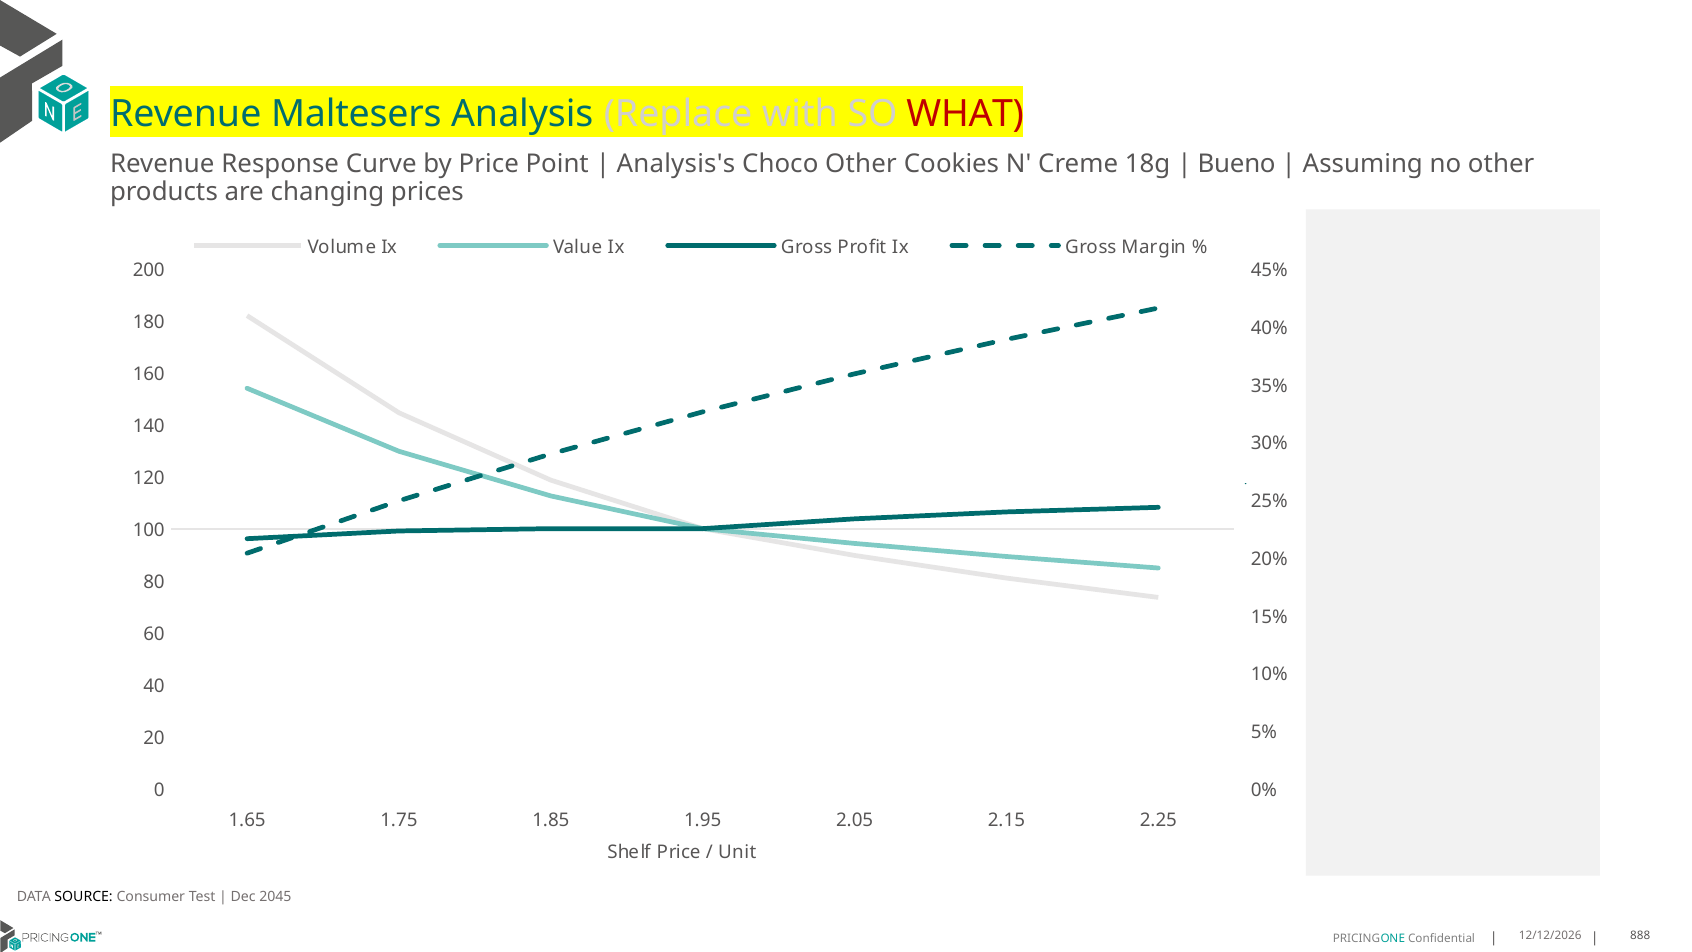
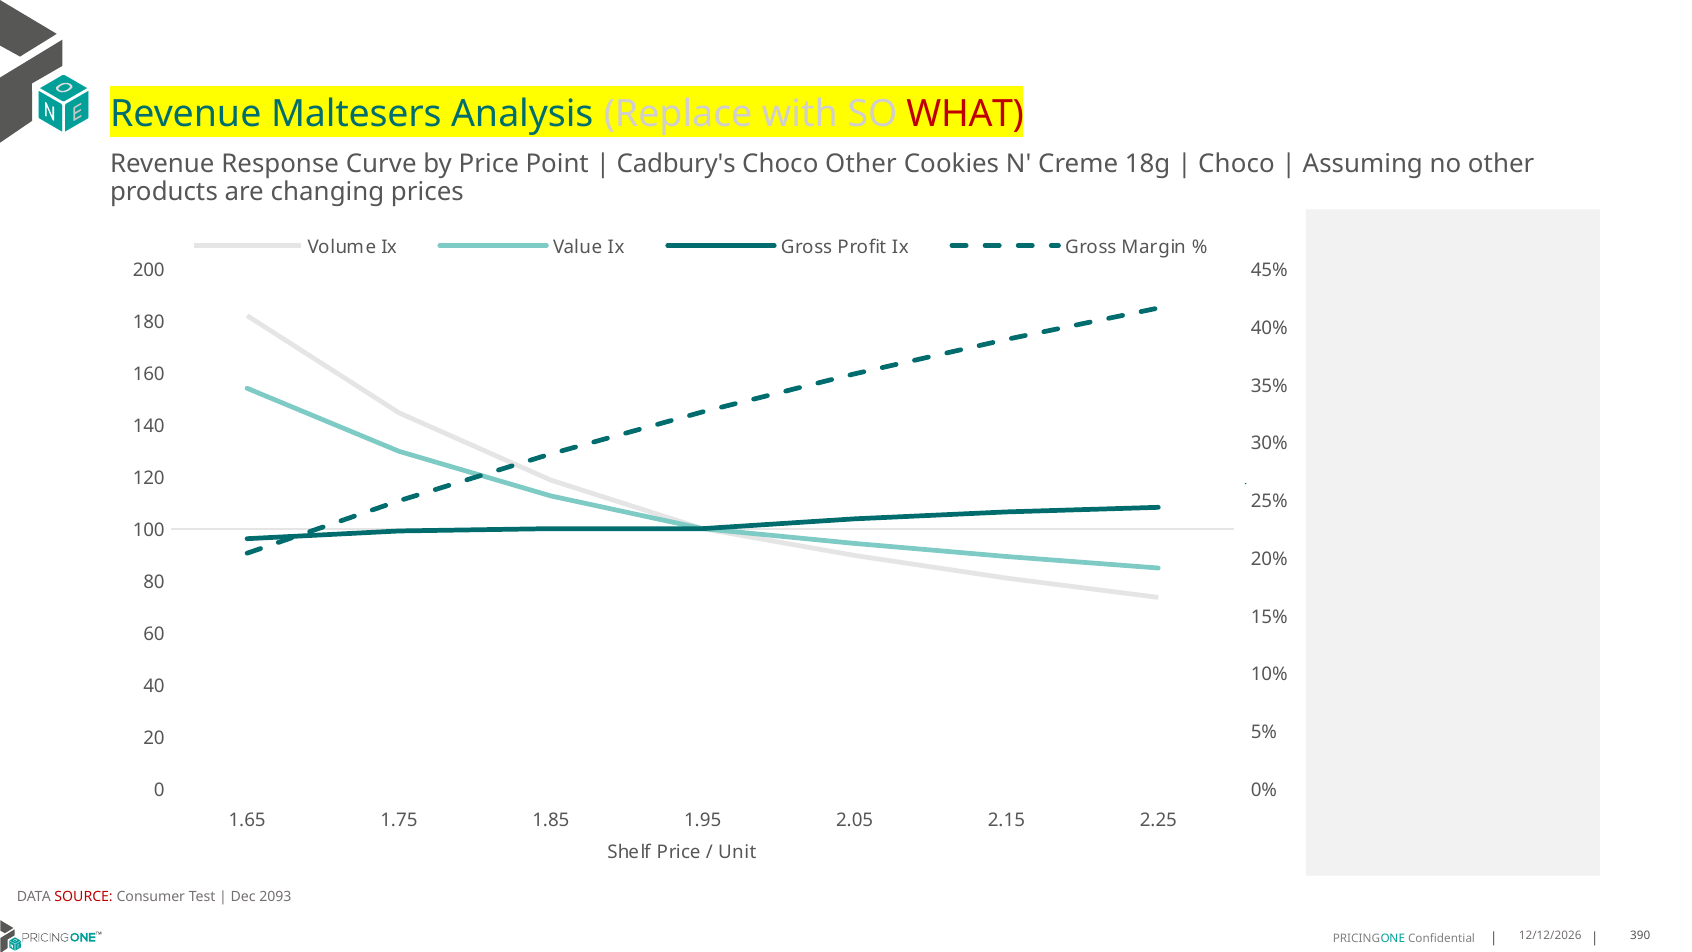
Analysis's: Analysis's -> Cadbury's
Bueno at (1237, 164): Bueno -> Choco
SOURCE colour: black -> red
2045: 2045 -> 2093
888: 888 -> 390
